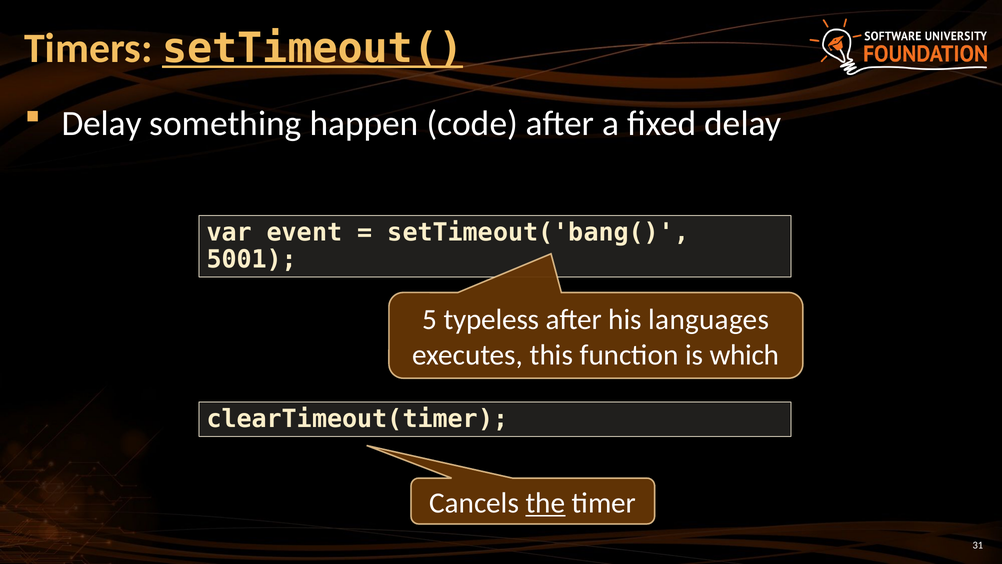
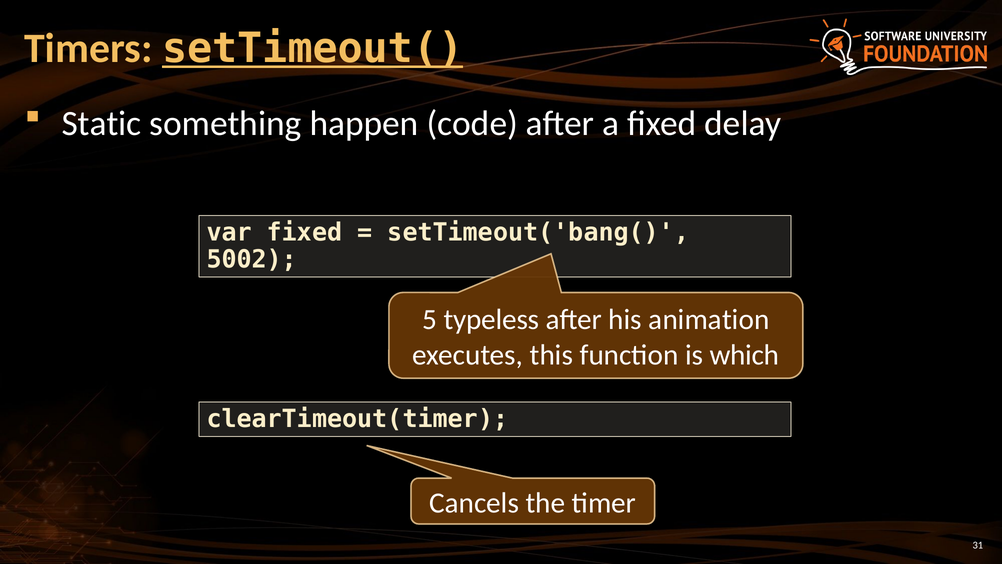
Delay at (102, 123): Delay -> Static
var event: event -> fixed
5001: 5001 -> 5002
languages: languages -> animation
the underline: present -> none
